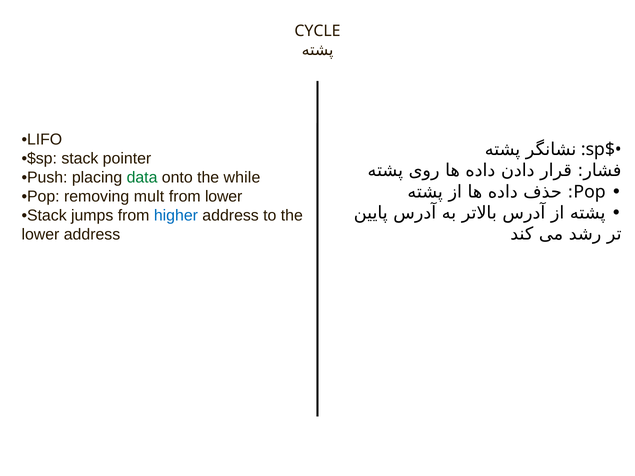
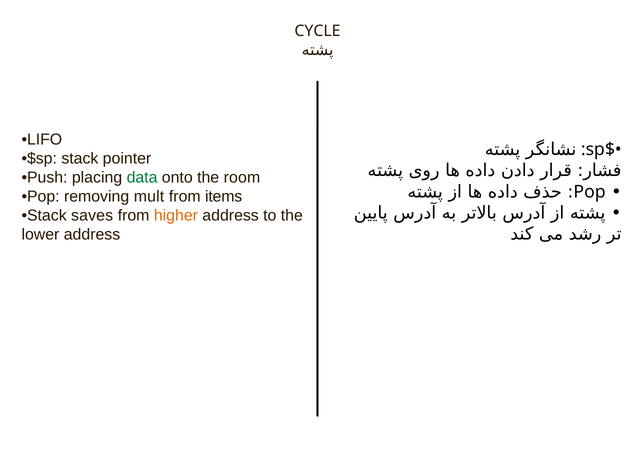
while: while -> room
from lower: lower -> items
jumps: jumps -> saves
higher colour: blue -> orange
